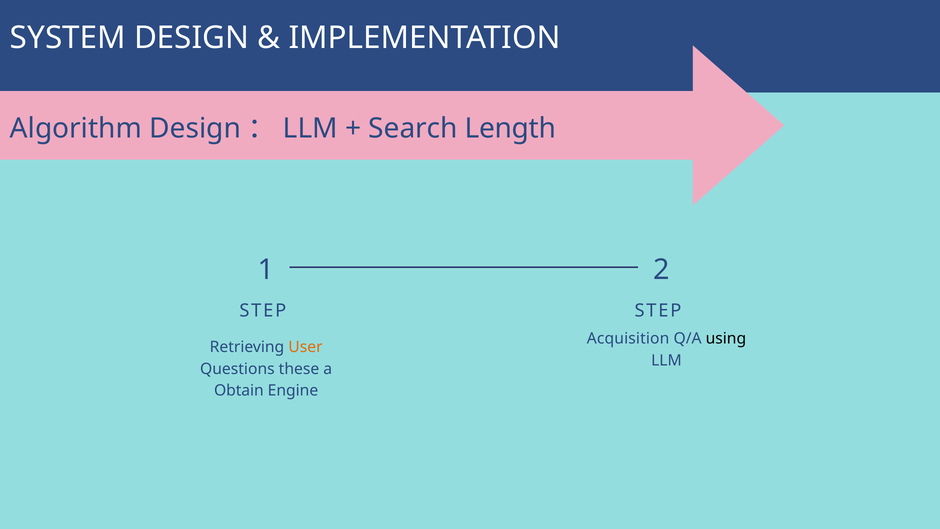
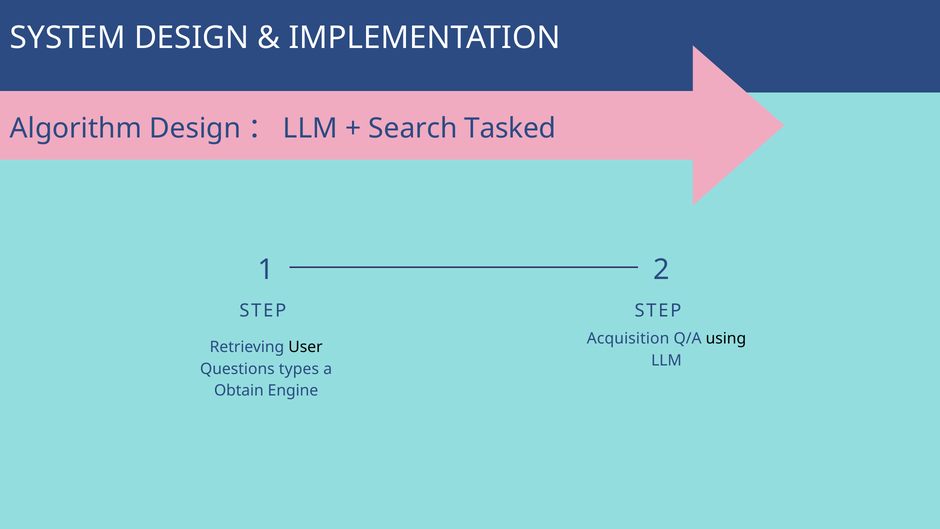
Length: Length -> Tasked
User colour: orange -> black
these: these -> types
